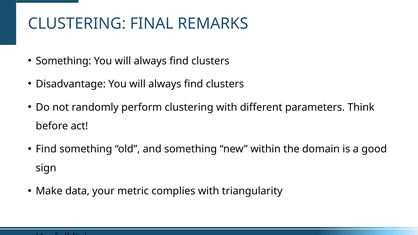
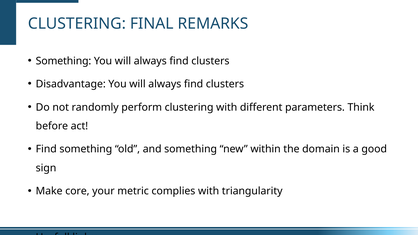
data: data -> core
